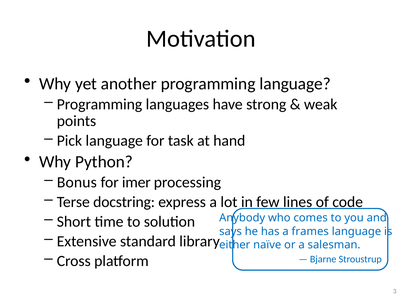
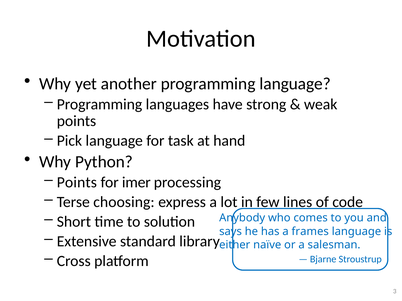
Bonus at (77, 183): Bonus -> Points
docstring: docstring -> choosing
